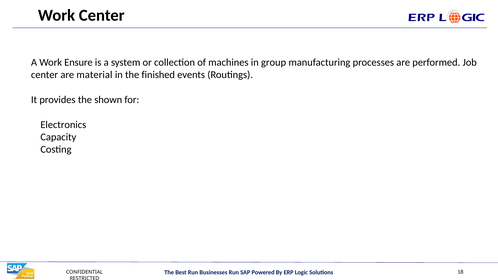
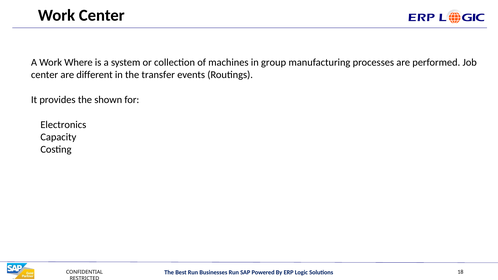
Ensure: Ensure -> Where
material: material -> different
finished: finished -> transfer
